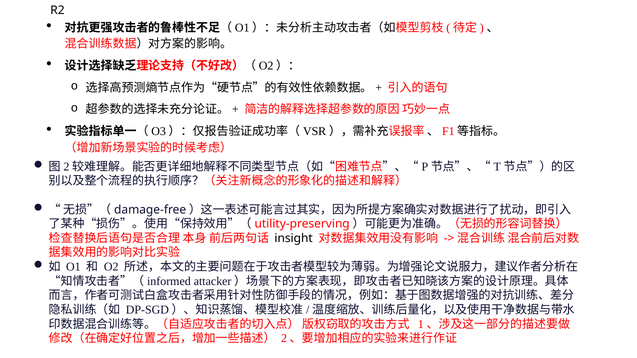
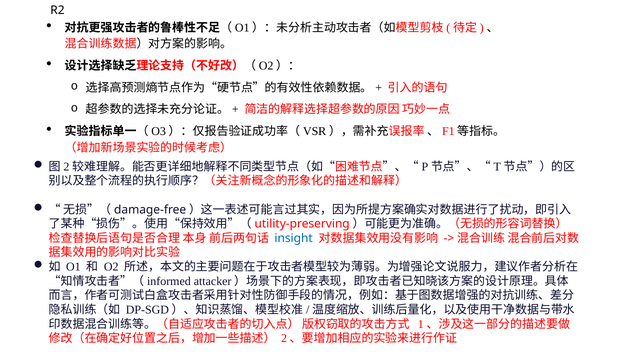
insight colour: black -> blue
